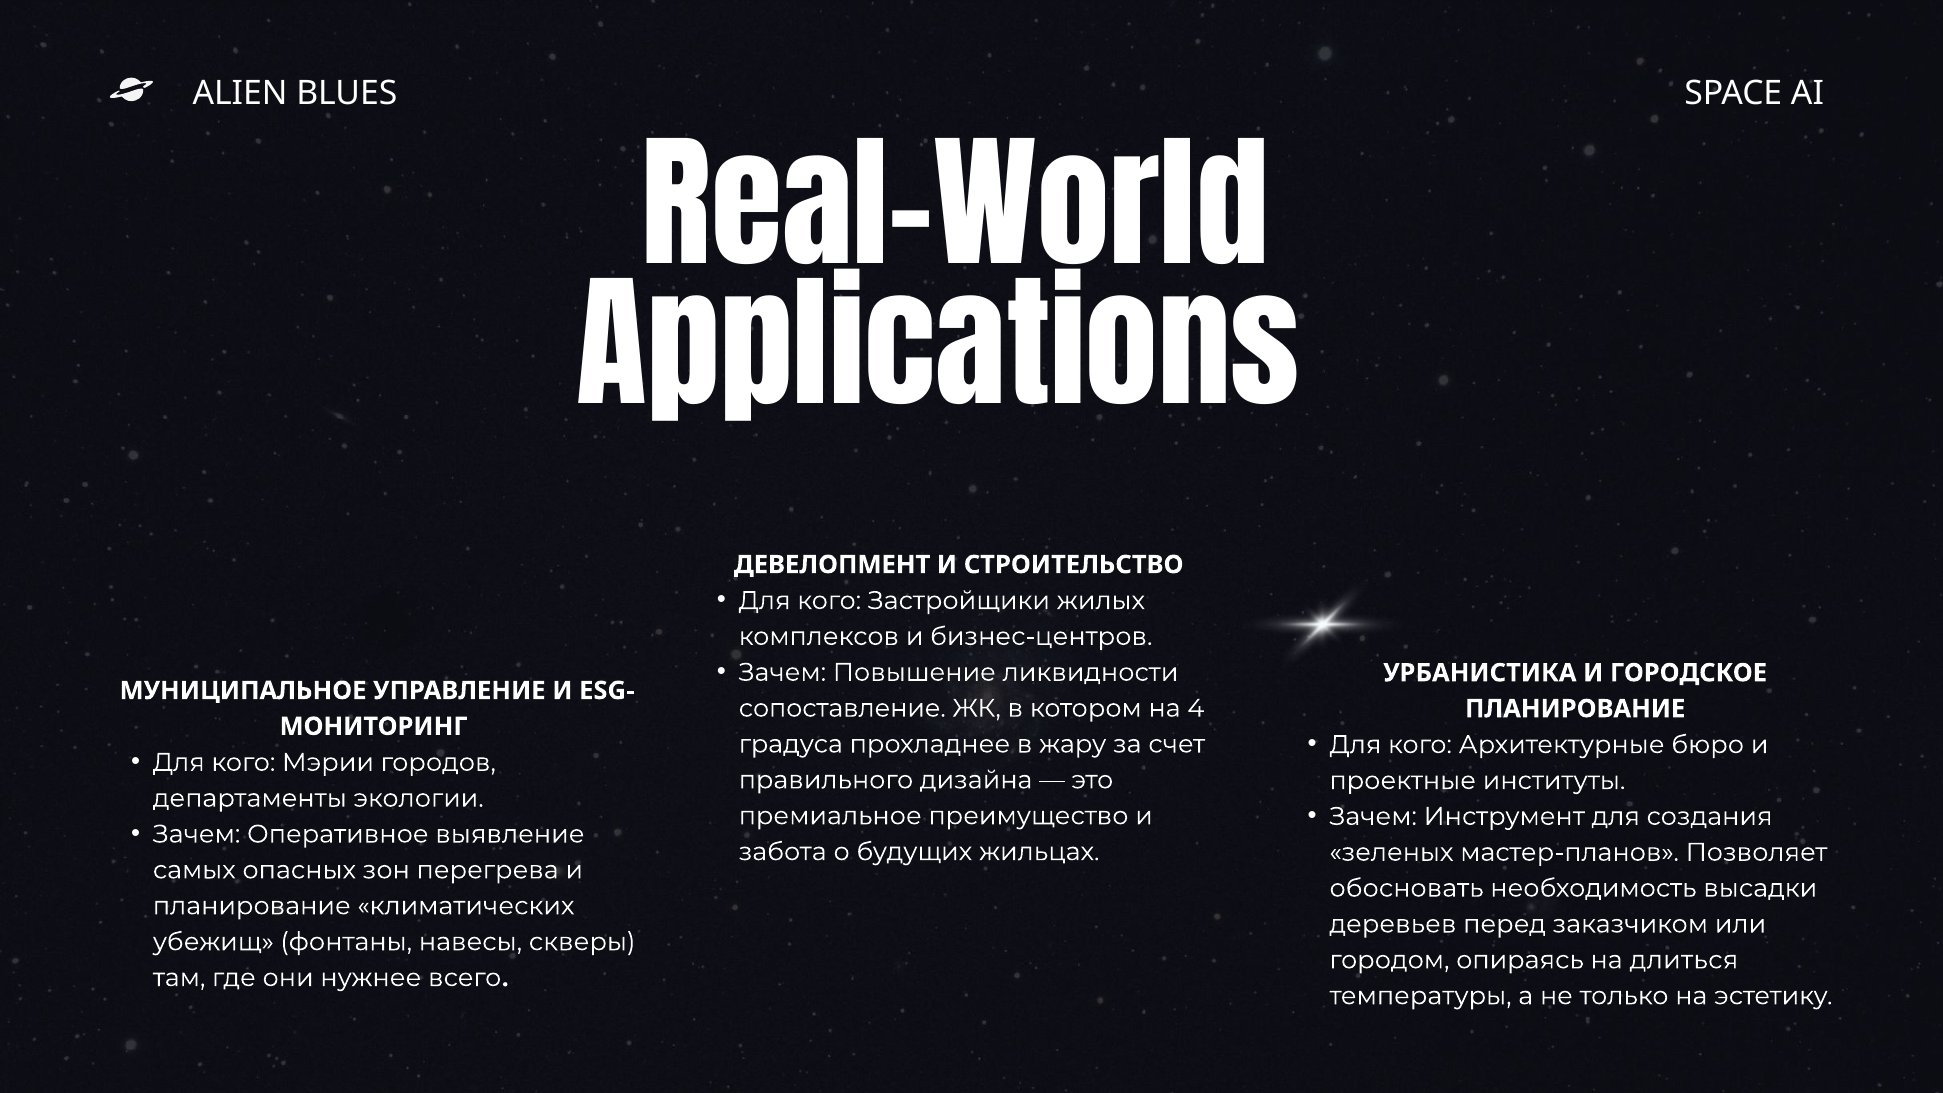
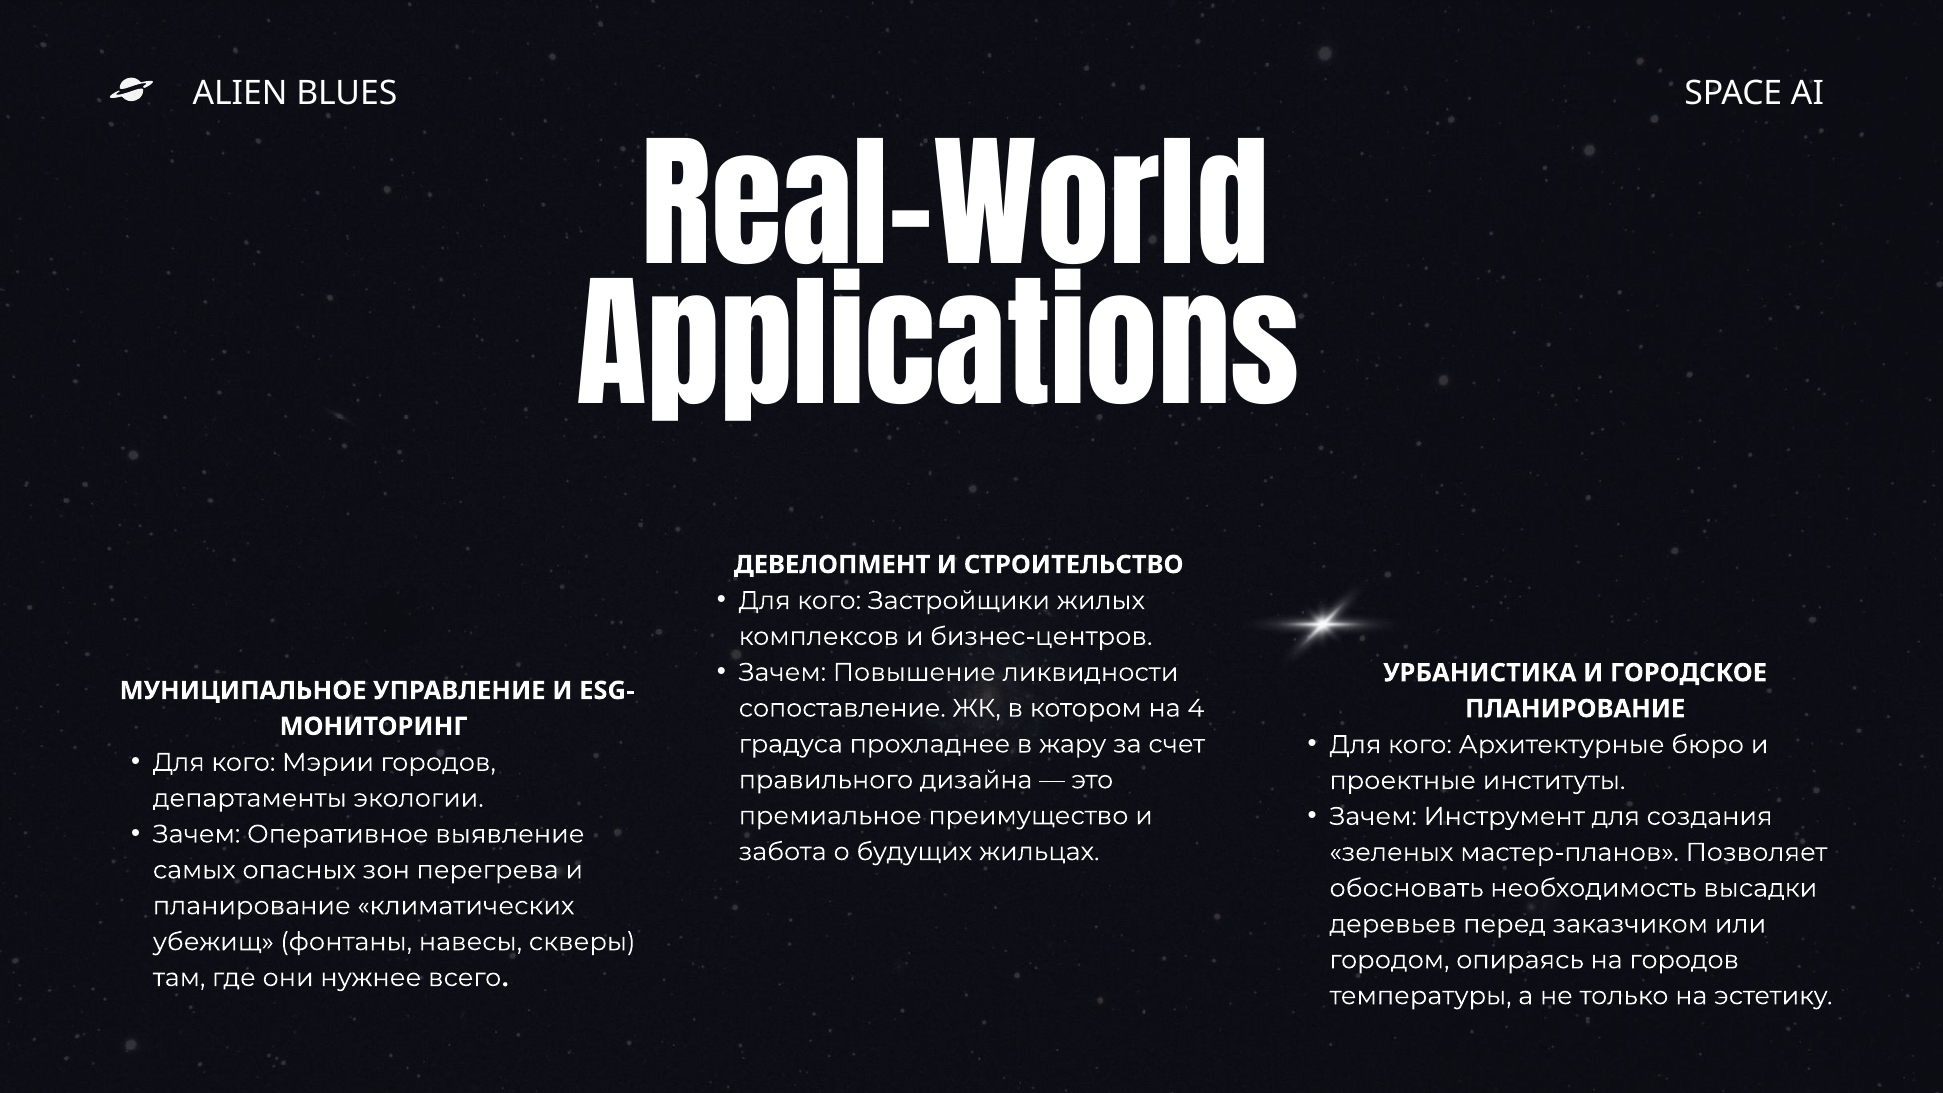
на длиться: длиться -> городов
